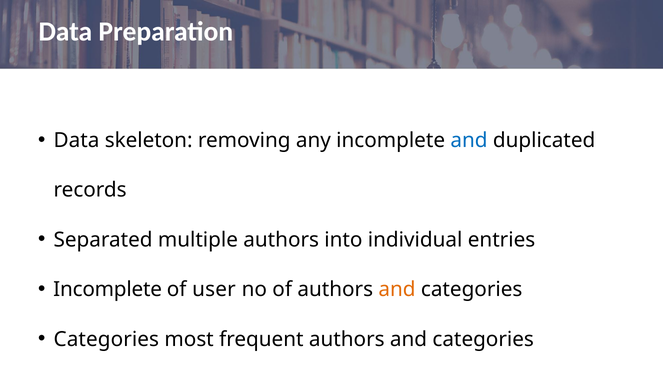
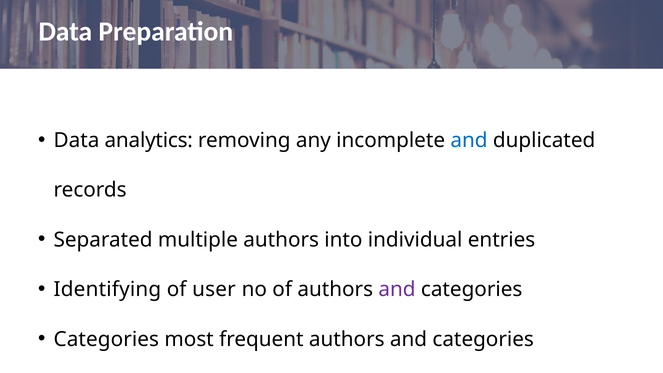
skeleton: skeleton -> analytics
Incomplete at (108, 289): Incomplete -> Identifying
and at (397, 289) colour: orange -> purple
